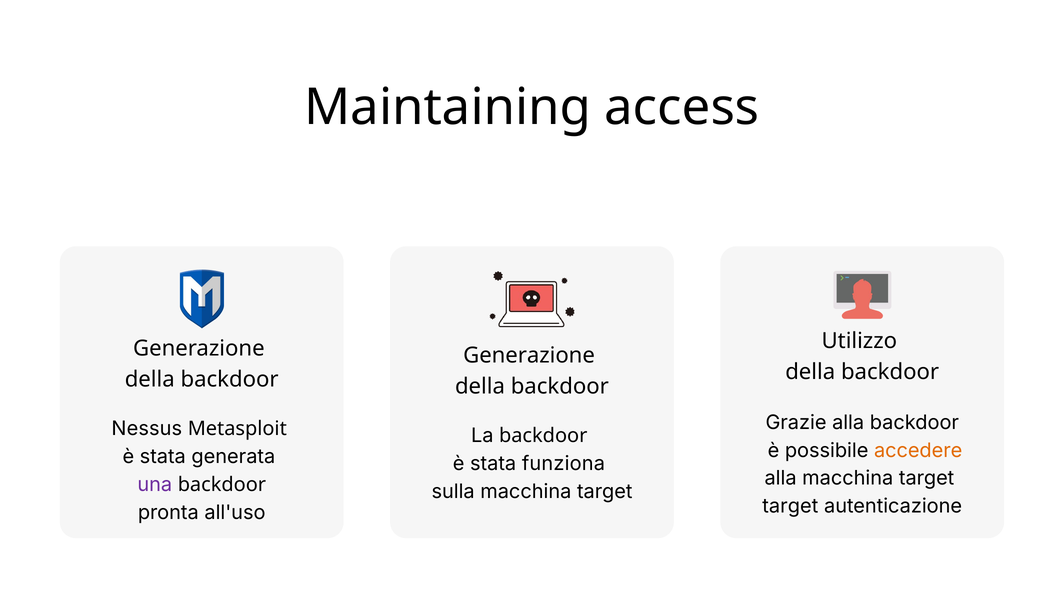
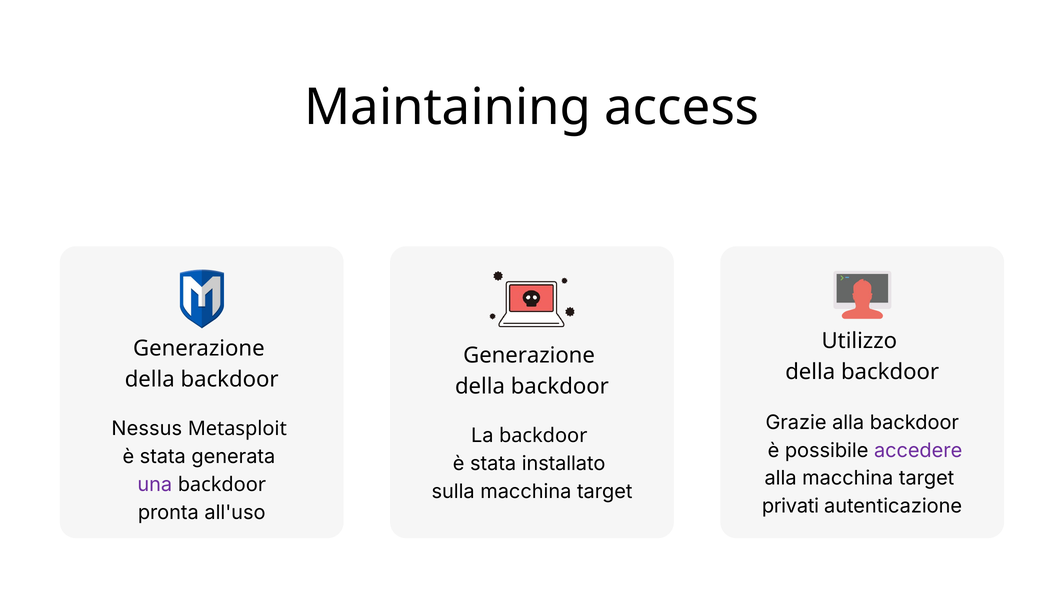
accedere colour: orange -> purple
funziona: funziona -> installato
target at (790, 507): target -> privati
